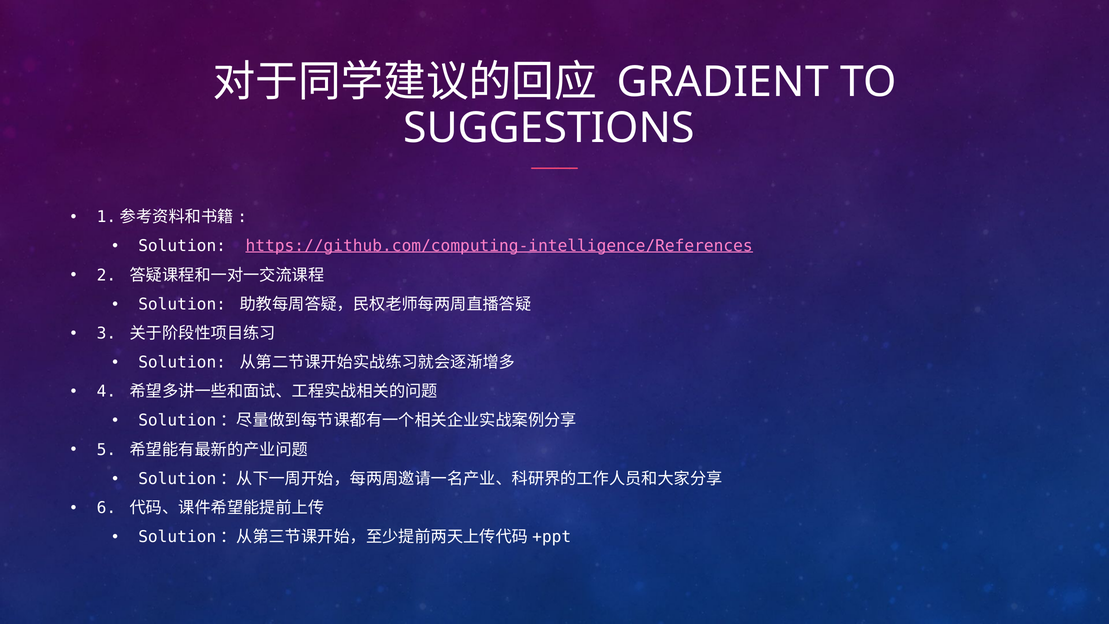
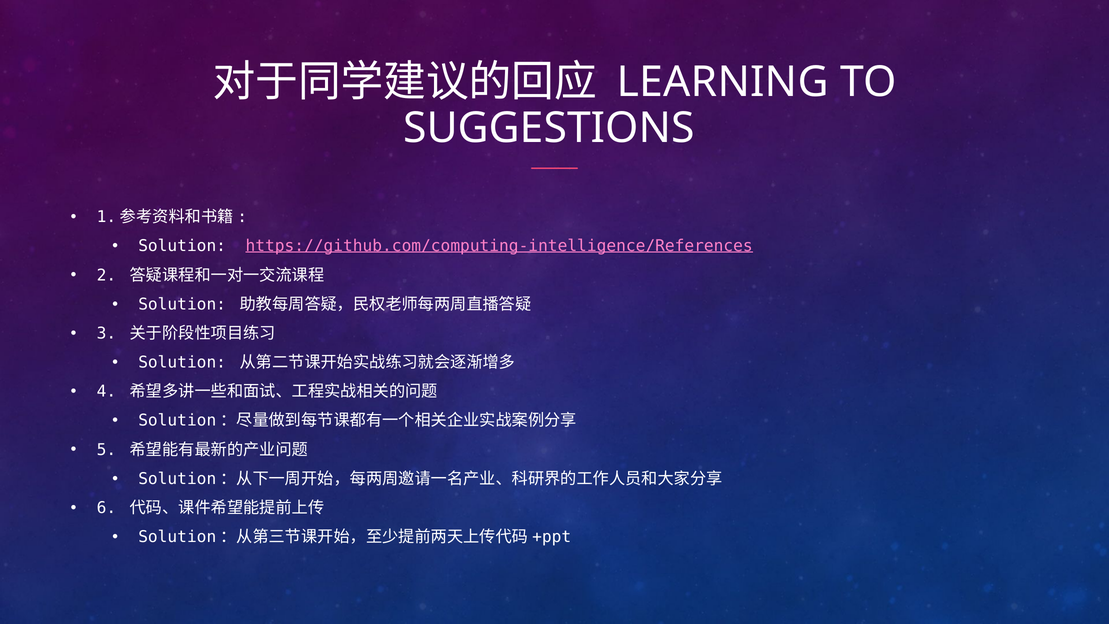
GRADIENT: GRADIENT -> LEARNING
